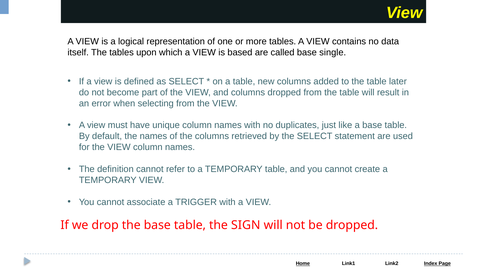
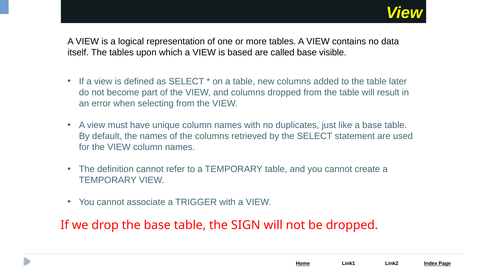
single: single -> visible
